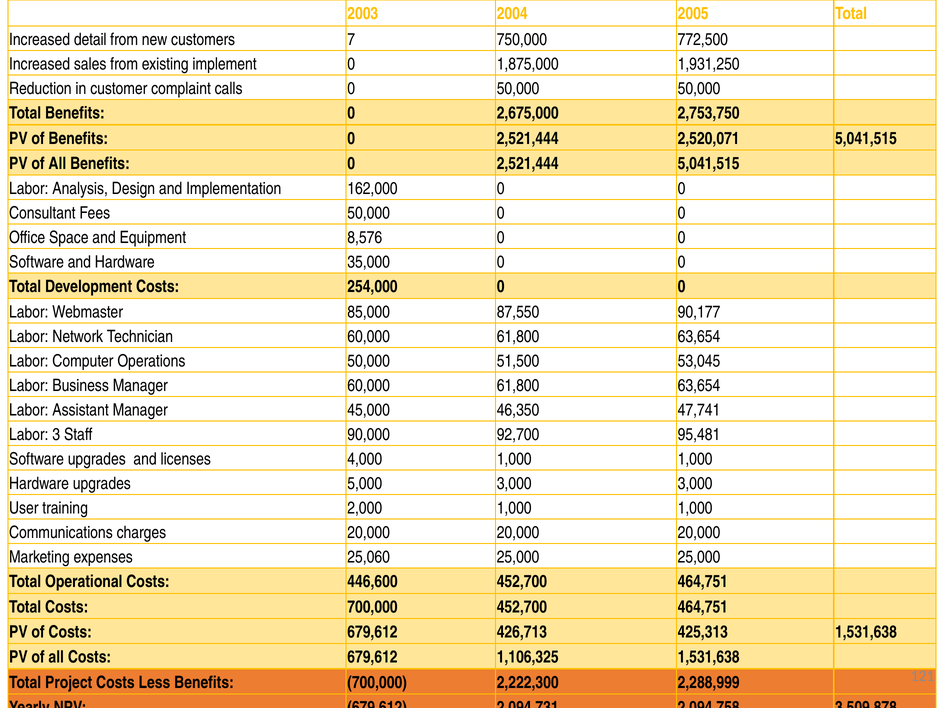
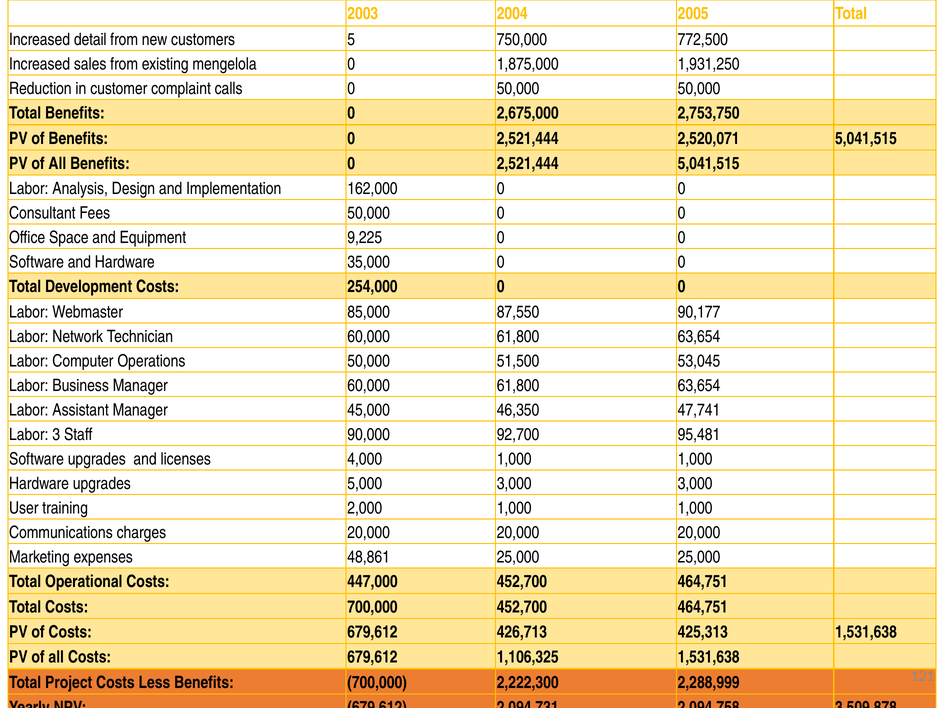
7: 7 -> 5
implement: implement -> mengelola
8,576: 8,576 -> 9,225
25,060: 25,060 -> 48,861
446,600: 446,600 -> 447,000
